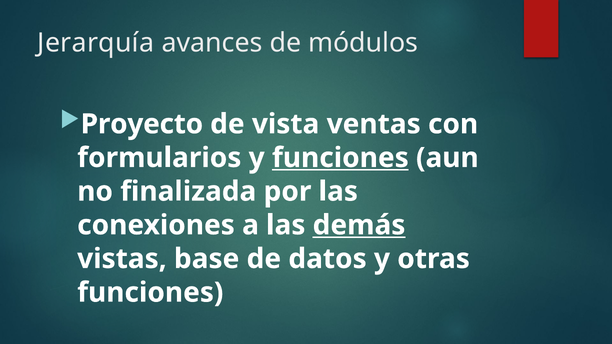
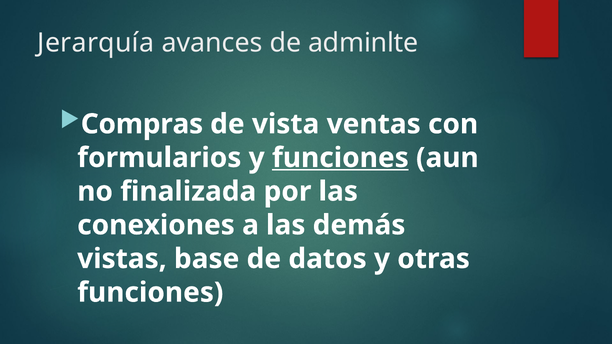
módulos: módulos -> adminlte
Proyecto: Proyecto -> Compras
demás underline: present -> none
